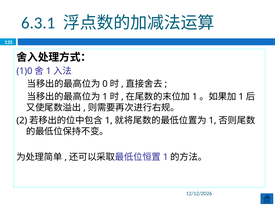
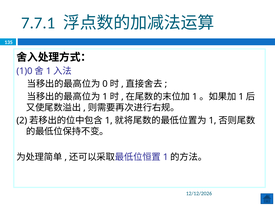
6.3.1: 6.3.1 -> 7.7.1
